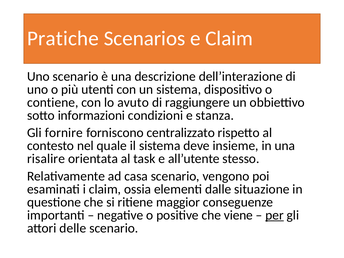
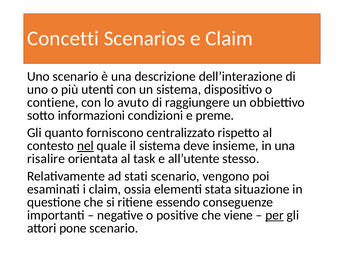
Pratiche: Pratiche -> Concetti
stanza: stanza -> preme
fornire: fornire -> quanto
nel underline: none -> present
casa: casa -> stati
dalle: dalle -> stata
maggior: maggior -> essendo
delle: delle -> pone
